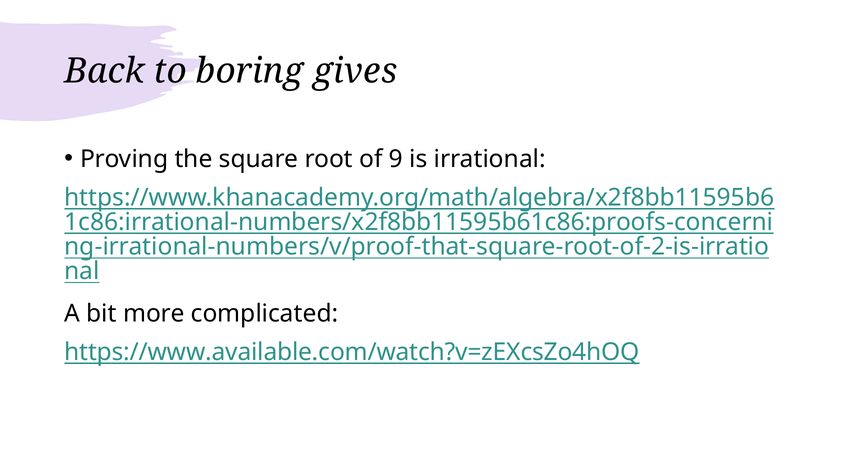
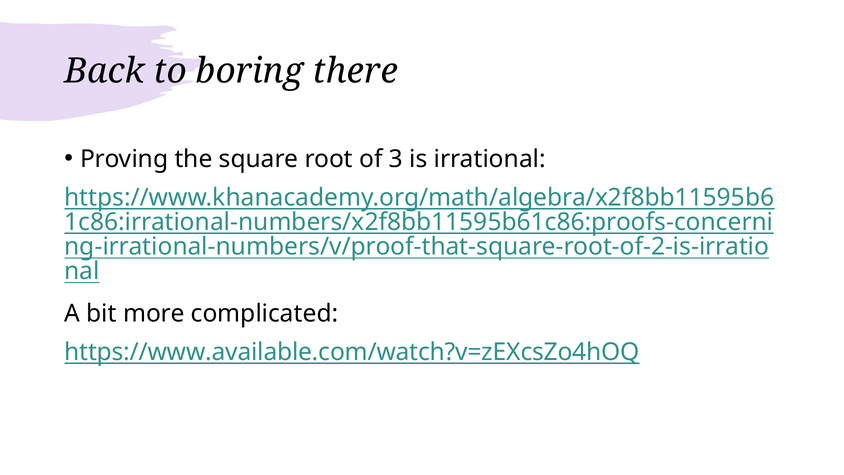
gives: gives -> there
9: 9 -> 3
